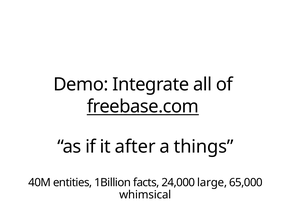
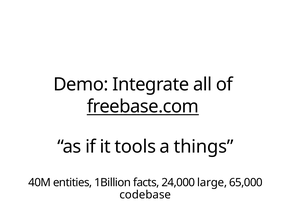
after: after -> tools
whimsical: whimsical -> codebase
